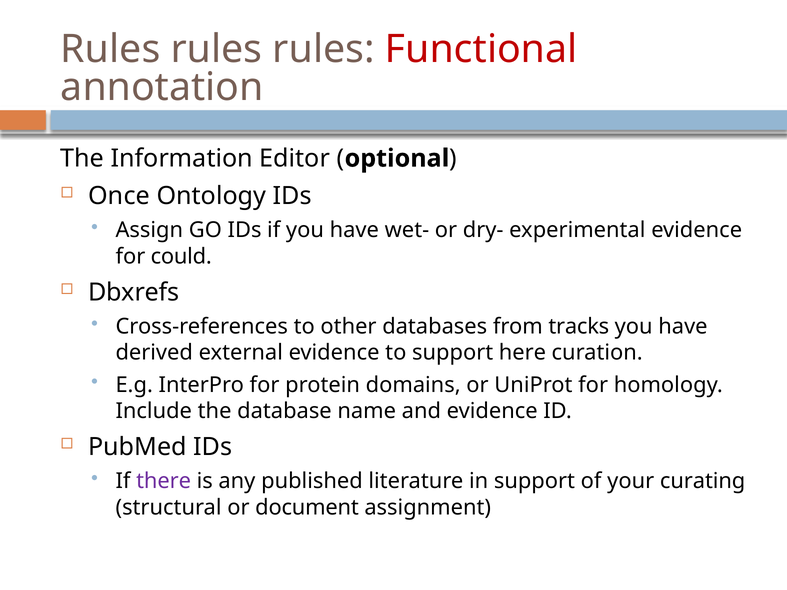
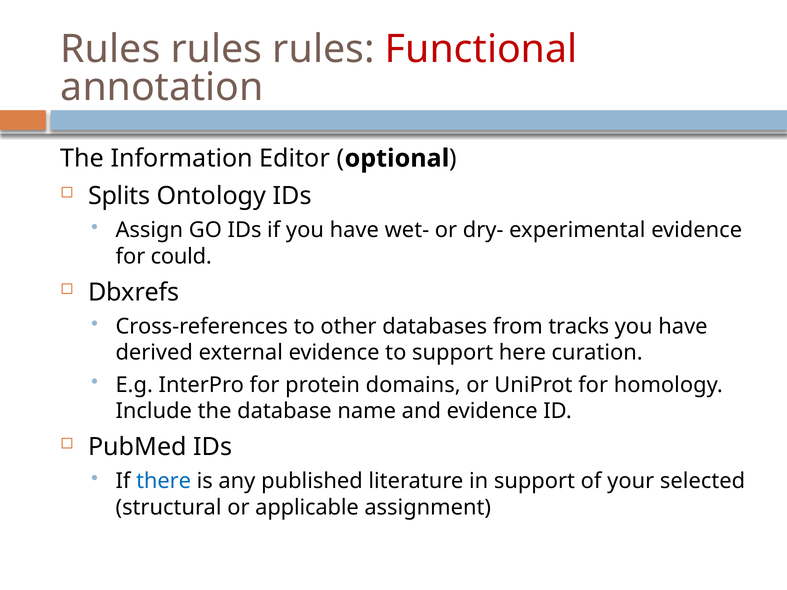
Once: Once -> Splits
there colour: purple -> blue
curating: curating -> selected
document: document -> applicable
